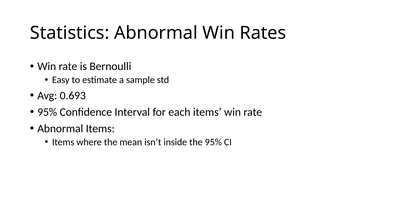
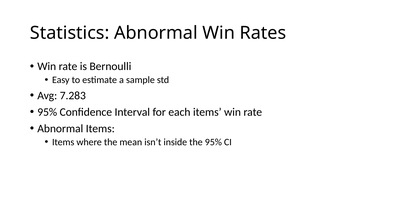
0.693: 0.693 -> 7.283
